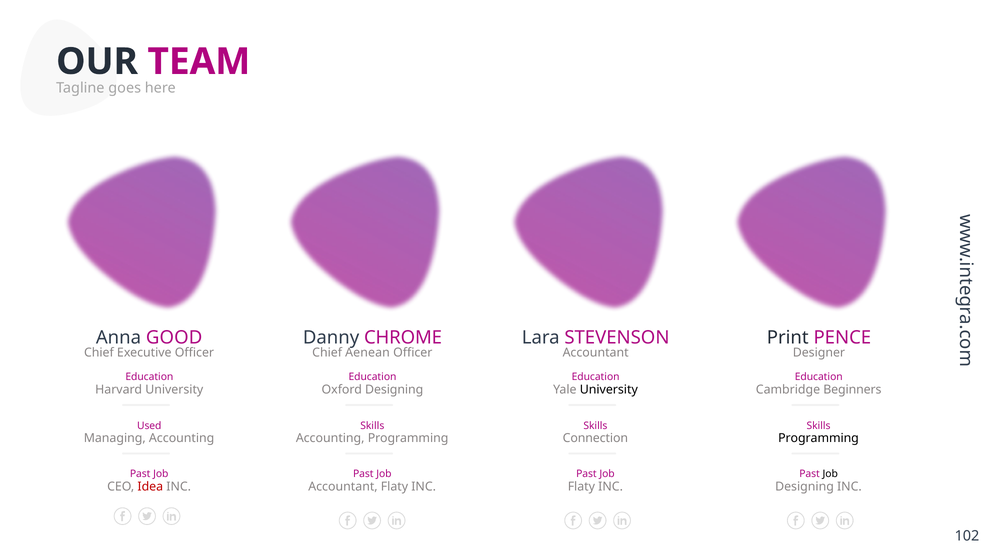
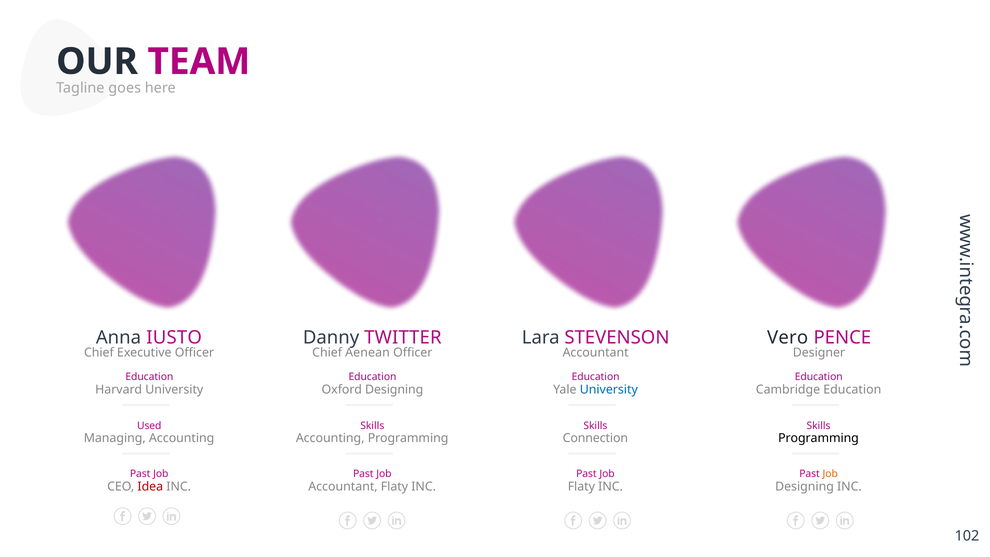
GOOD: GOOD -> IUSTO
CHROME: CHROME -> TWITTER
Print: Print -> Vero
University at (609, 389) colour: black -> blue
Cambridge Beginners: Beginners -> Education
Job at (830, 474) colour: black -> orange
